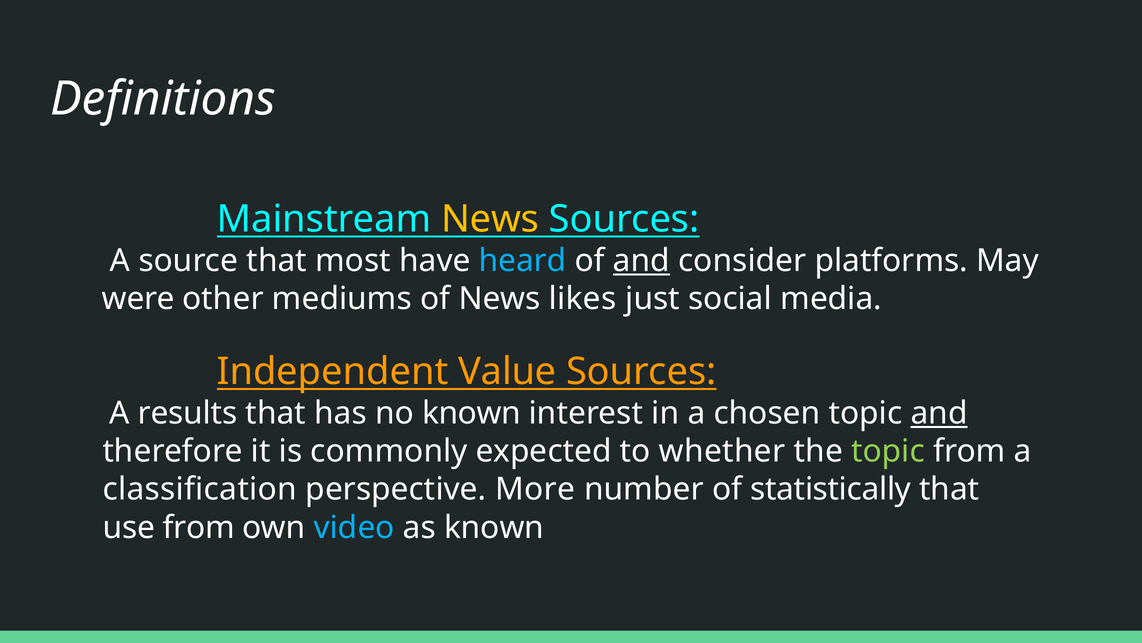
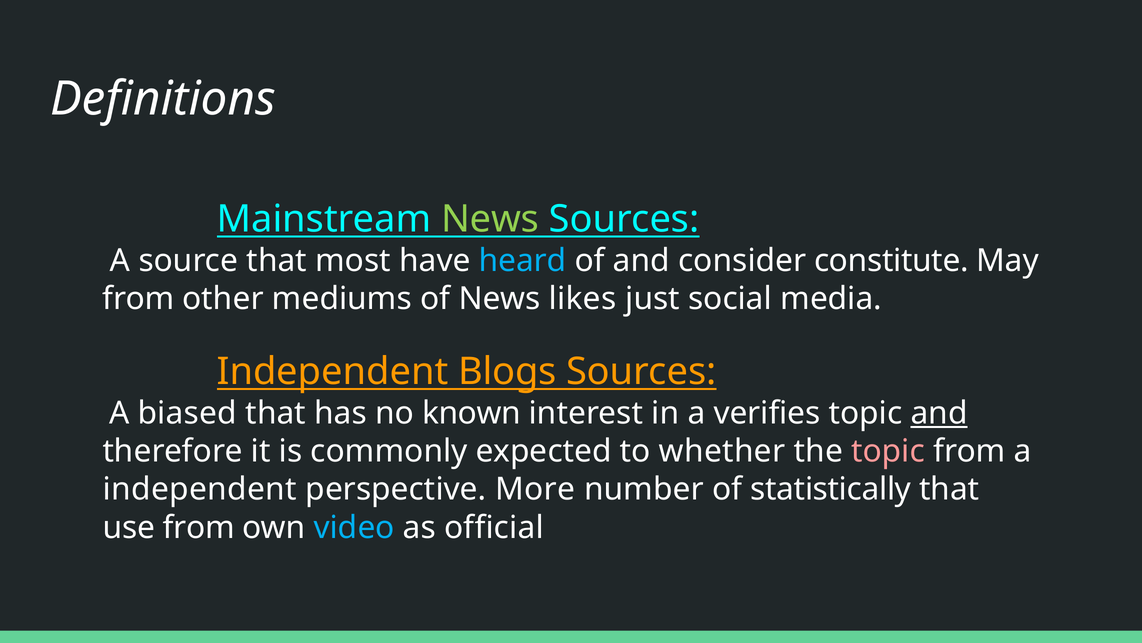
News at (490, 219) colour: yellow -> light green
and at (641, 261) underline: present -> none
platforms: platforms -> constitute
were at (138, 299): were -> from
Value: Value -> Blogs
results: results -> biased
chosen: chosen -> verifies
topic at (888, 451) colour: light green -> pink
classification at (200, 489): classification -> independent
as known: known -> official
